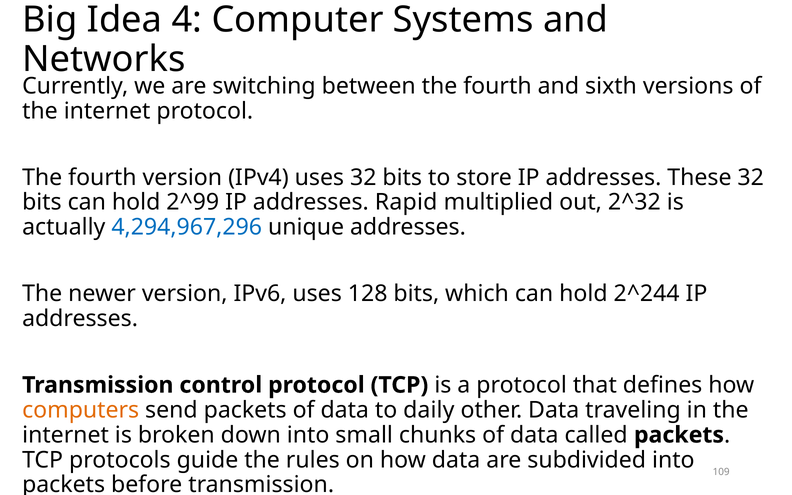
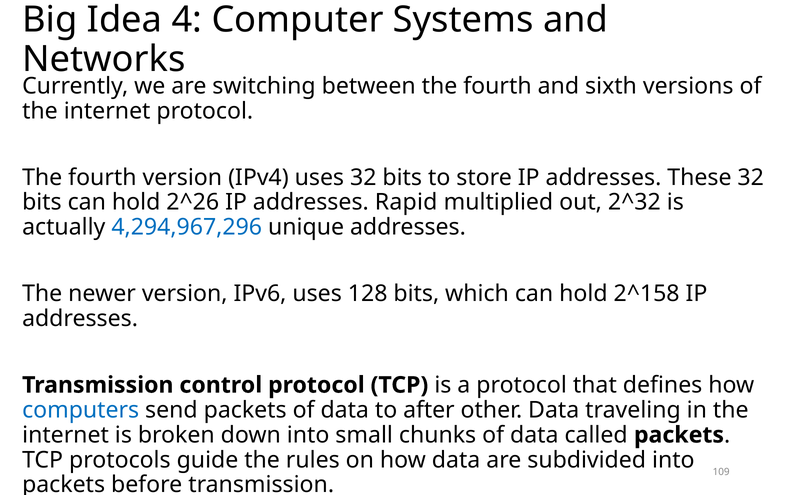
2^99: 2^99 -> 2^26
2^244: 2^244 -> 2^158
computers colour: orange -> blue
daily: daily -> after
